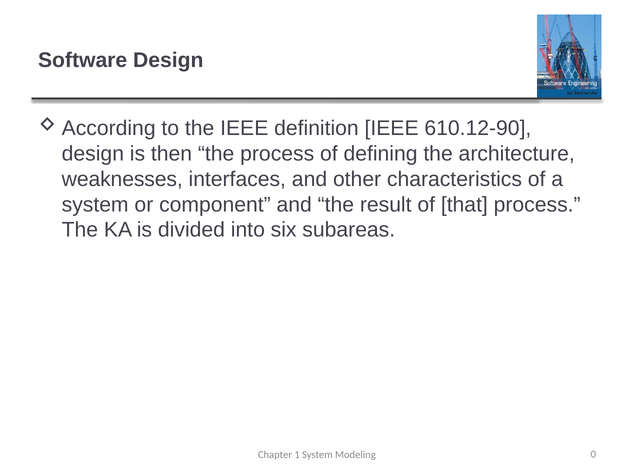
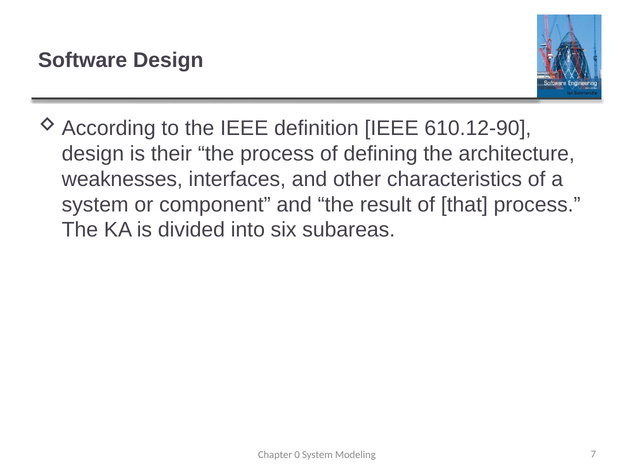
then: then -> their
1: 1 -> 0
0: 0 -> 7
